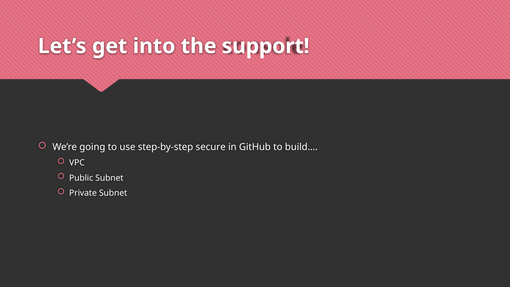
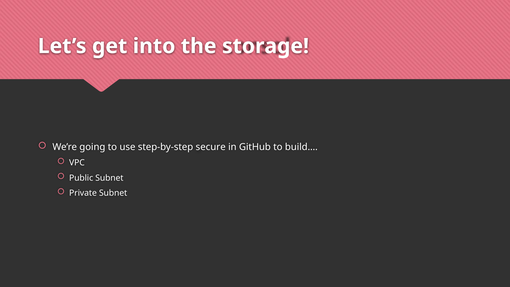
support: support -> storage
